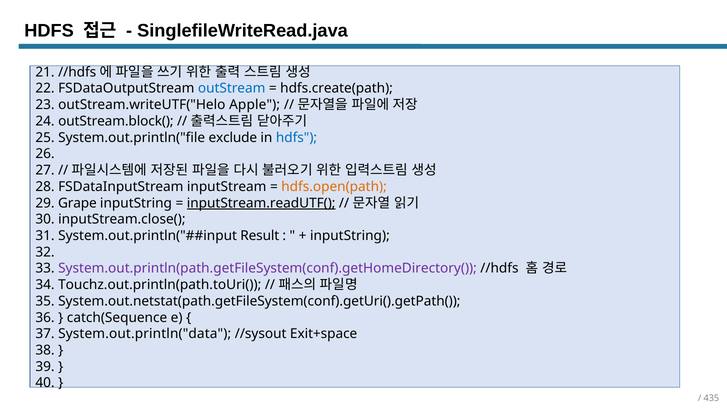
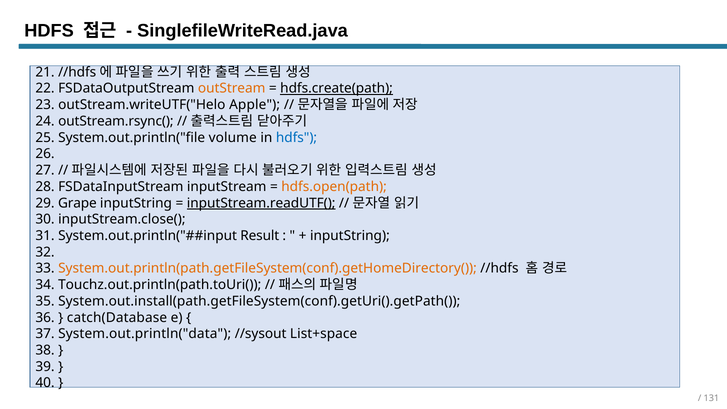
outStream colour: blue -> orange
hdfs.create(path underline: none -> present
outStream.block(: outStream.block( -> outStream.rsync(
exclude: exclude -> volume
System.out.println(path.getFileSystem(conf).getHomeDirectory( colour: purple -> orange
System.out.netstat(path.getFileSystem(conf).getUri().getPath(: System.out.netstat(path.getFileSystem(conf).getUri().getPath( -> System.out.install(path.getFileSystem(conf).getUri().getPath(
catch(Sequence: catch(Sequence -> catch(Database
Exit+space: Exit+space -> List+space
435: 435 -> 131
